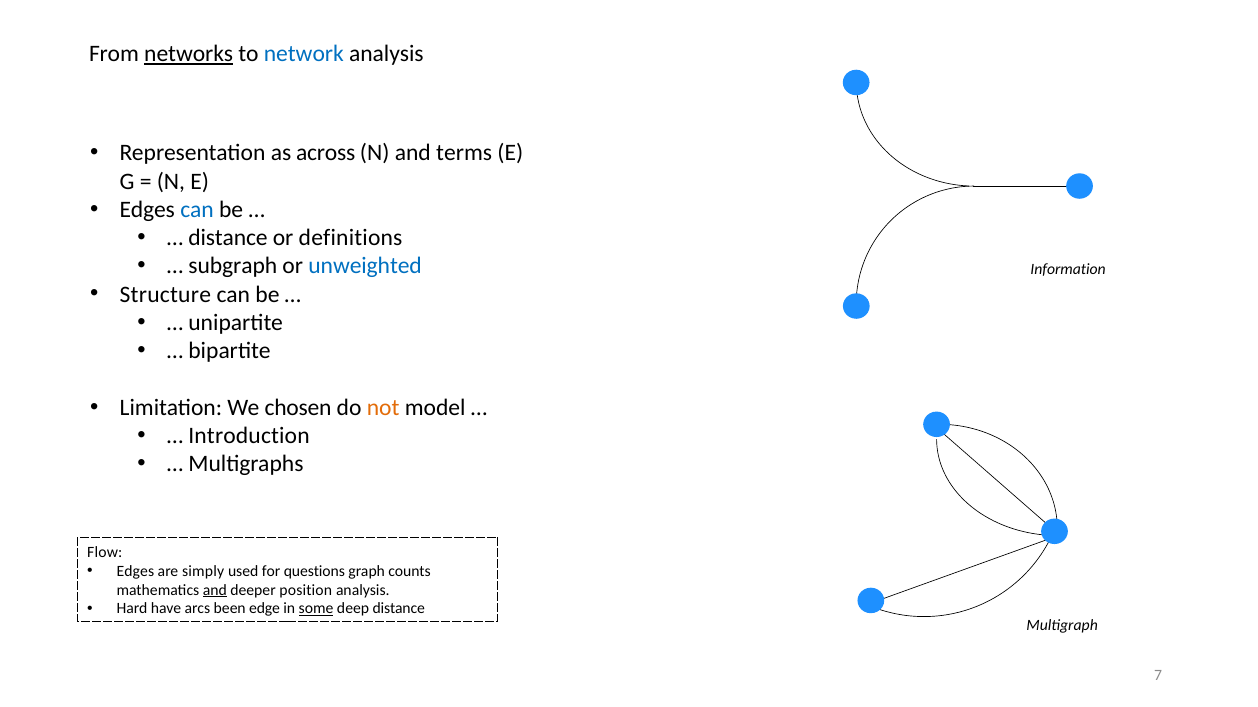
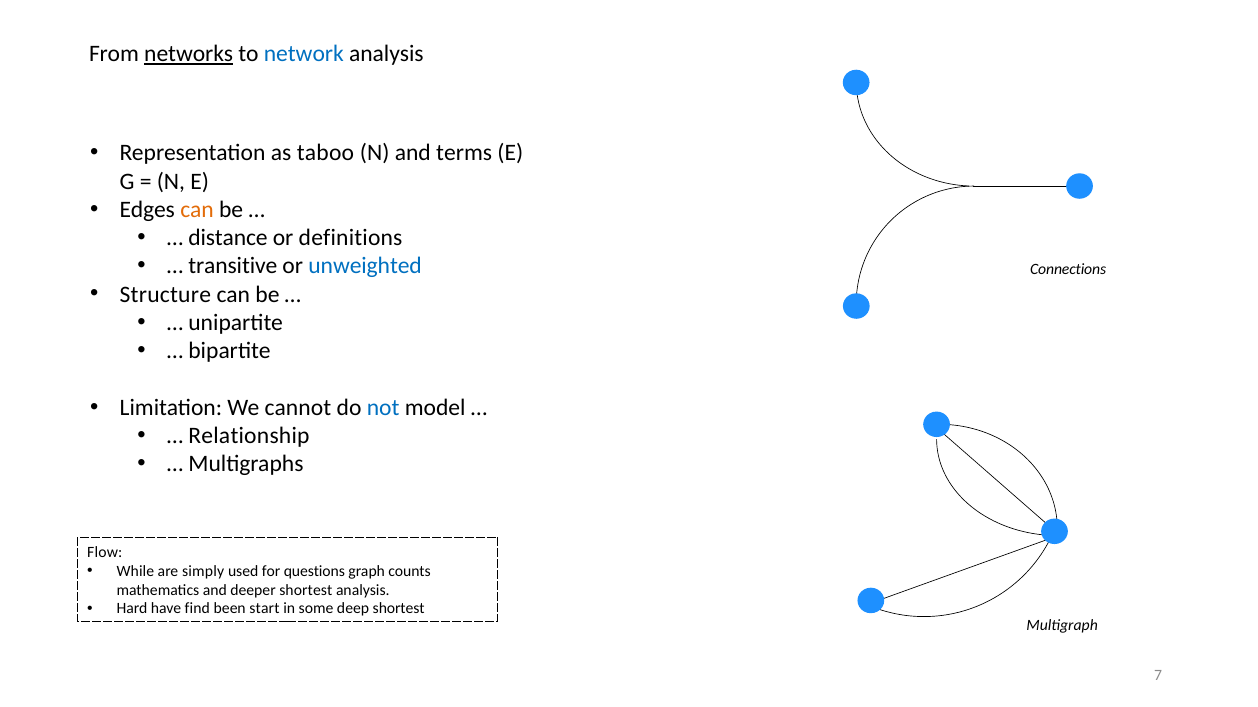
across: across -> taboo
can at (197, 210) colour: blue -> orange
subgraph: subgraph -> transitive
Information: Information -> Connections
chosen: chosen -> cannot
not colour: orange -> blue
Introduction: Introduction -> Relationship
Edges at (135, 572): Edges -> While
and at (215, 590) underline: present -> none
deeper position: position -> shortest
arcs: arcs -> find
edge: edge -> start
some underline: present -> none
deep distance: distance -> shortest
